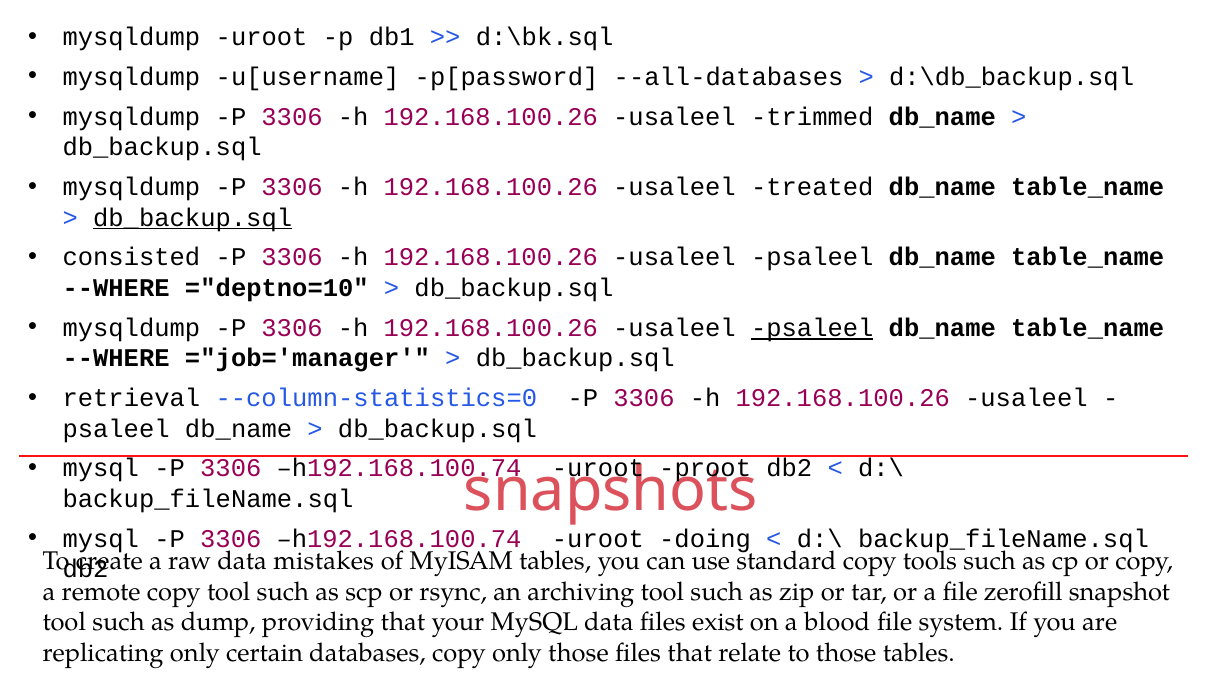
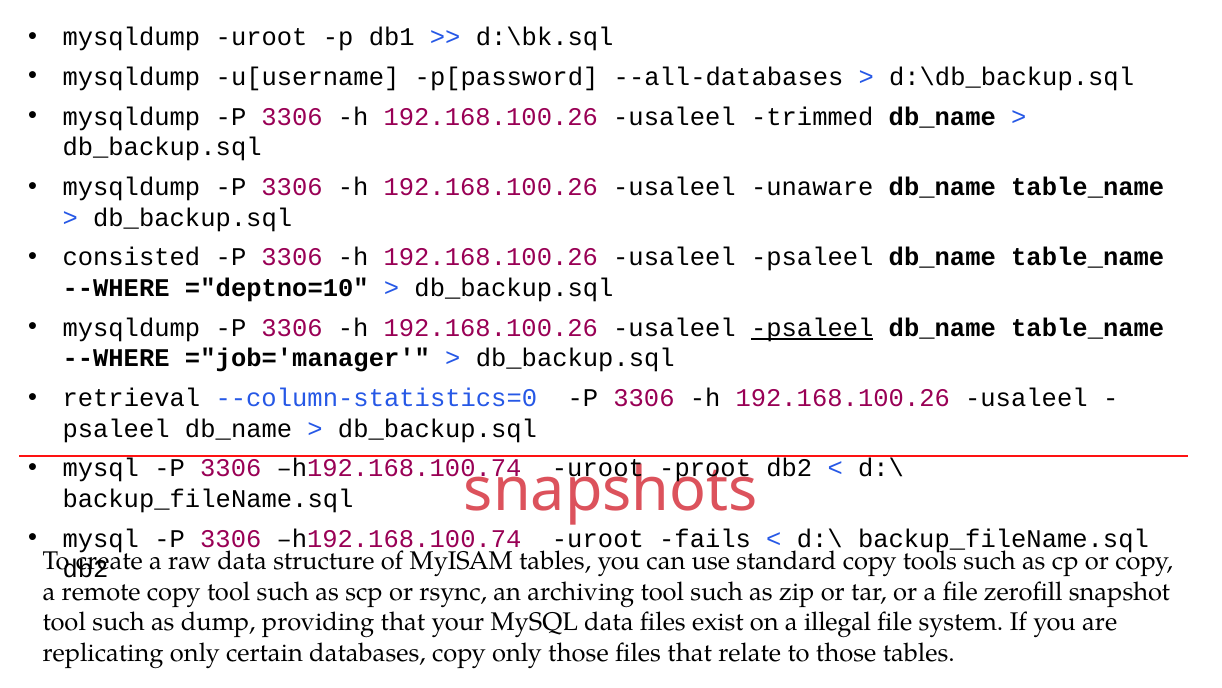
treated: treated -> unaware
db_backup.sql at (193, 218) underline: present -> none
doing: doing -> fails
mistakes: mistakes -> structure
blood: blood -> illegal
